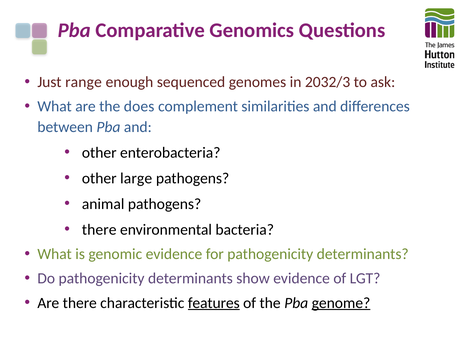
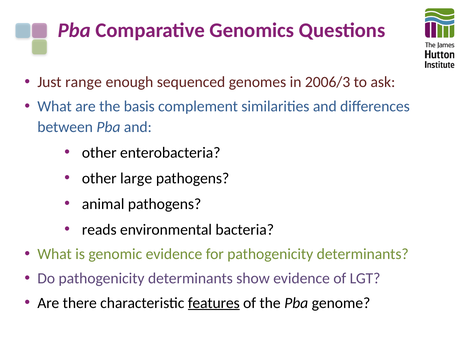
2032/3: 2032/3 -> 2006/3
does: does -> basis
there at (99, 229): there -> reads
genome underline: present -> none
